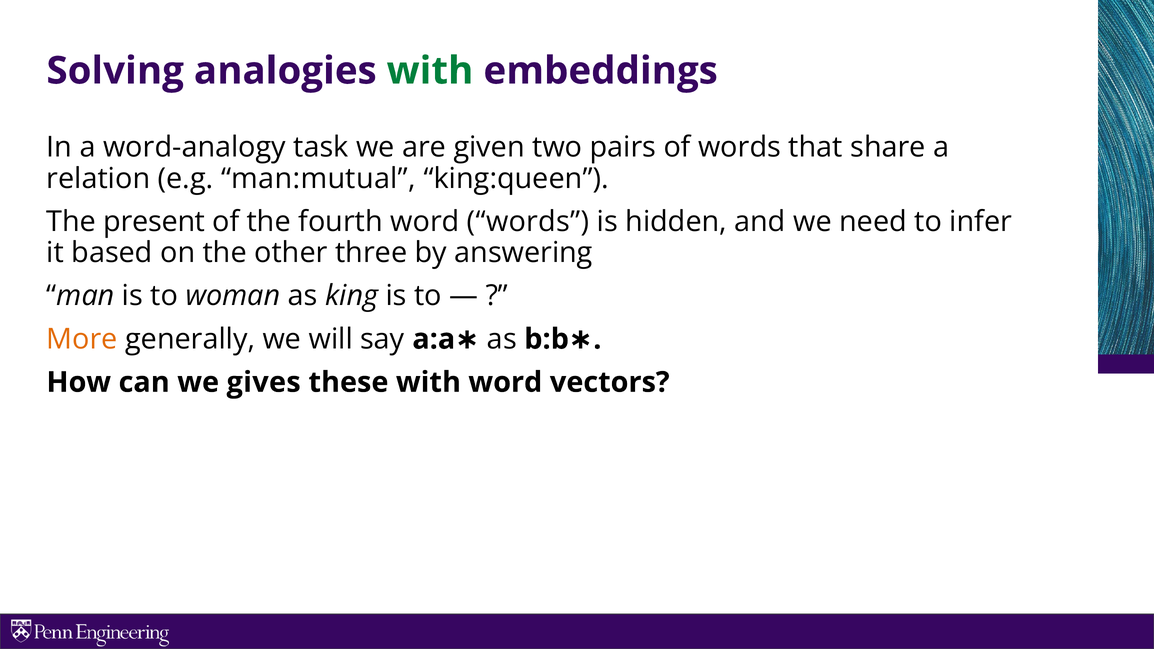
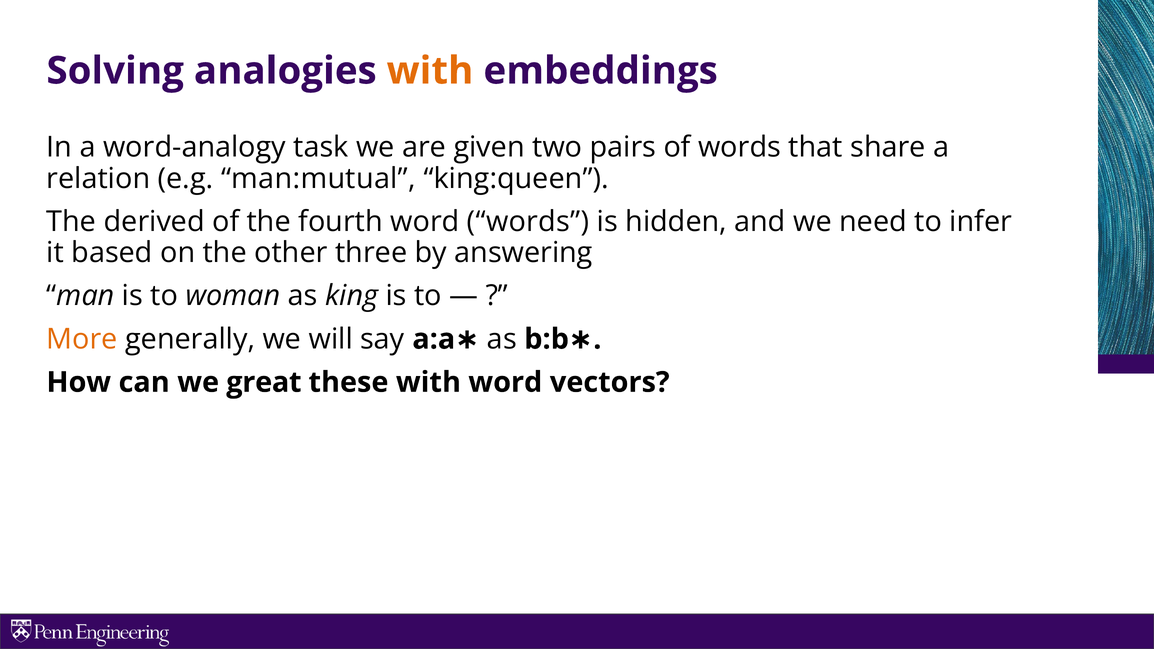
with at (430, 71) colour: green -> orange
present: present -> derived
gives: gives -> great
